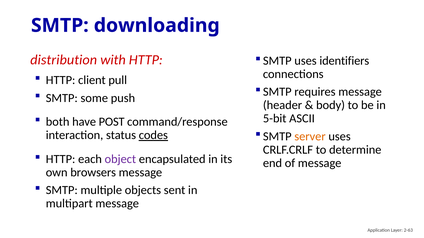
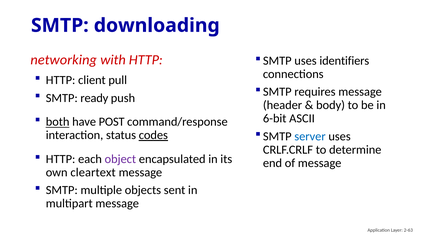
distribution: distribution -> networking
some: some -> ready
5-bit: 5-bit -> 6-bit
both underline: none -> present
server colour: orange -> blue
browsers: browsers -> cleartext
